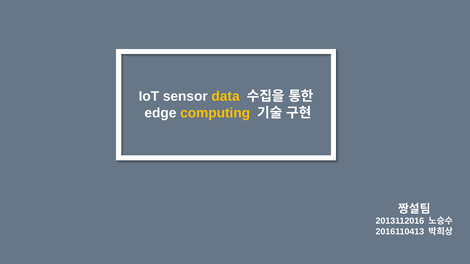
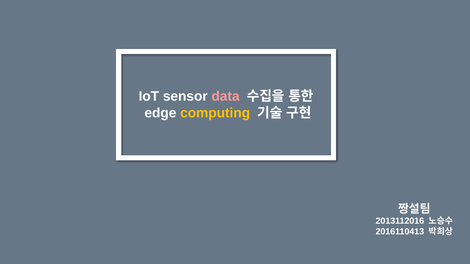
data colour: yellow -> pink
